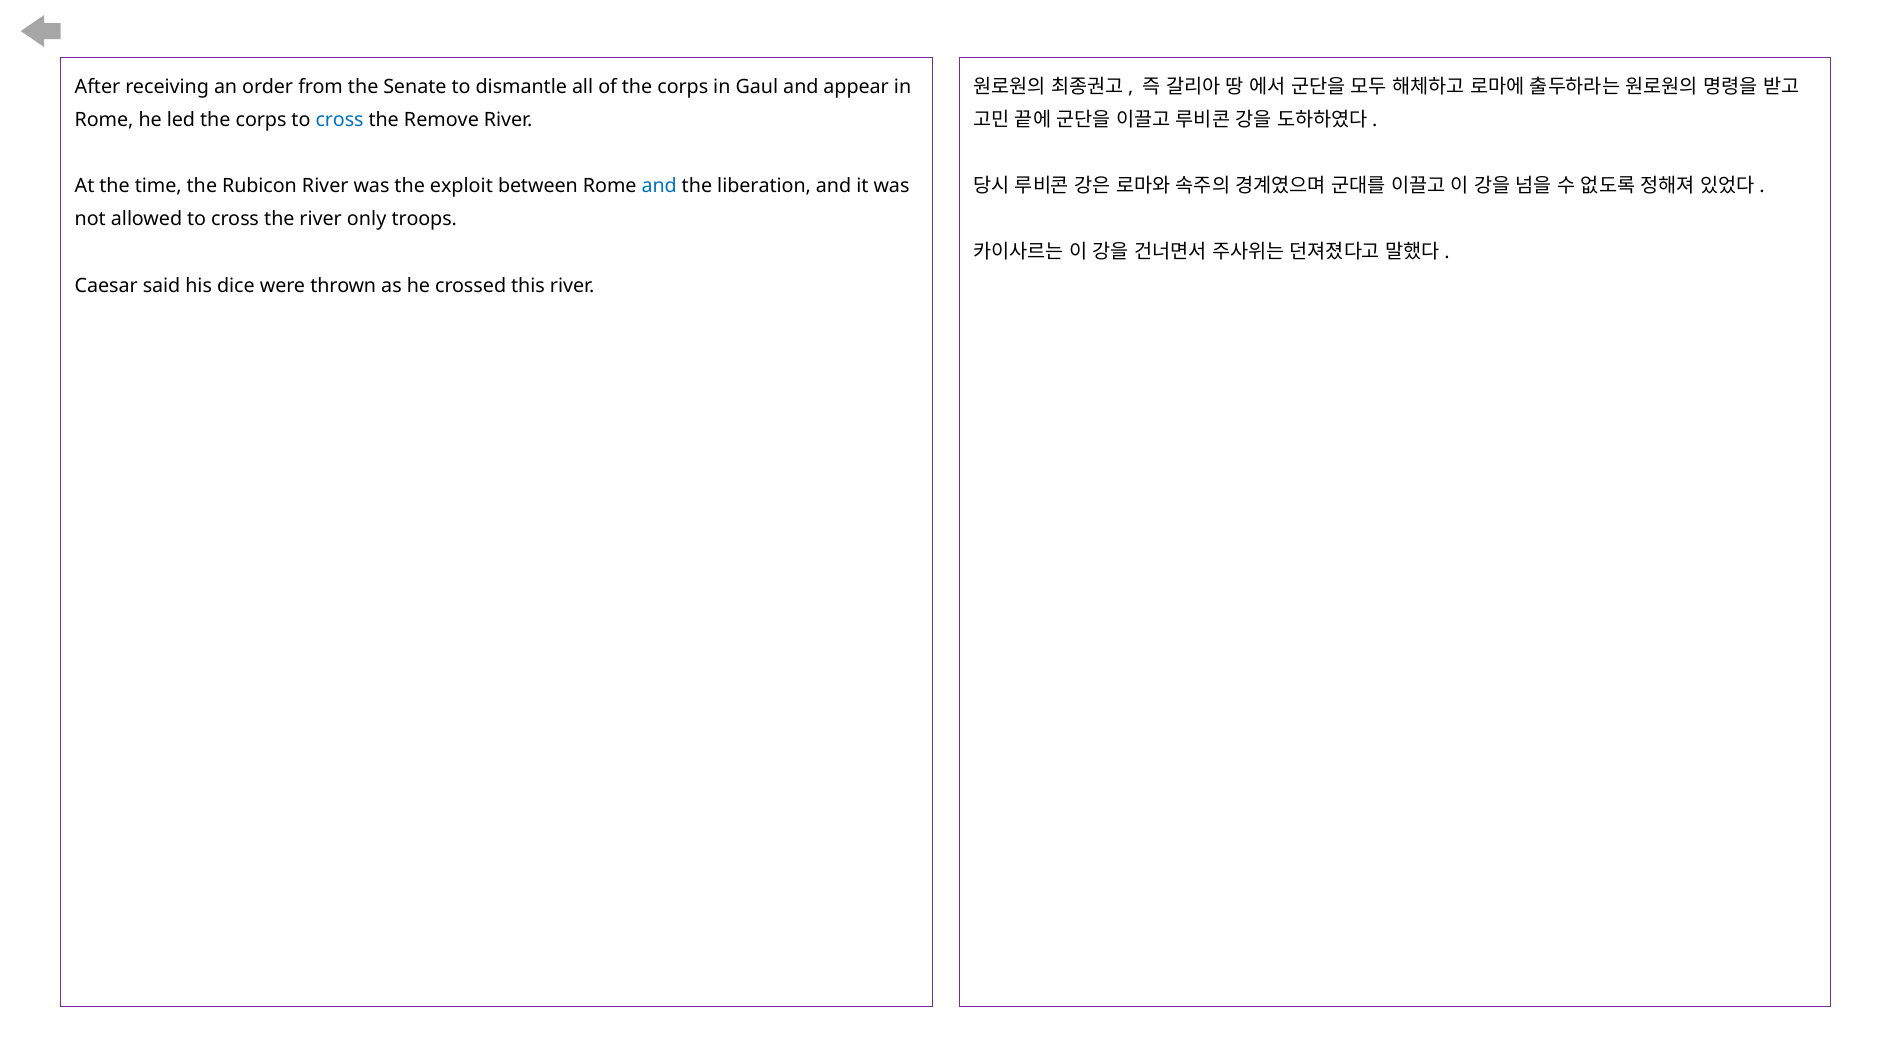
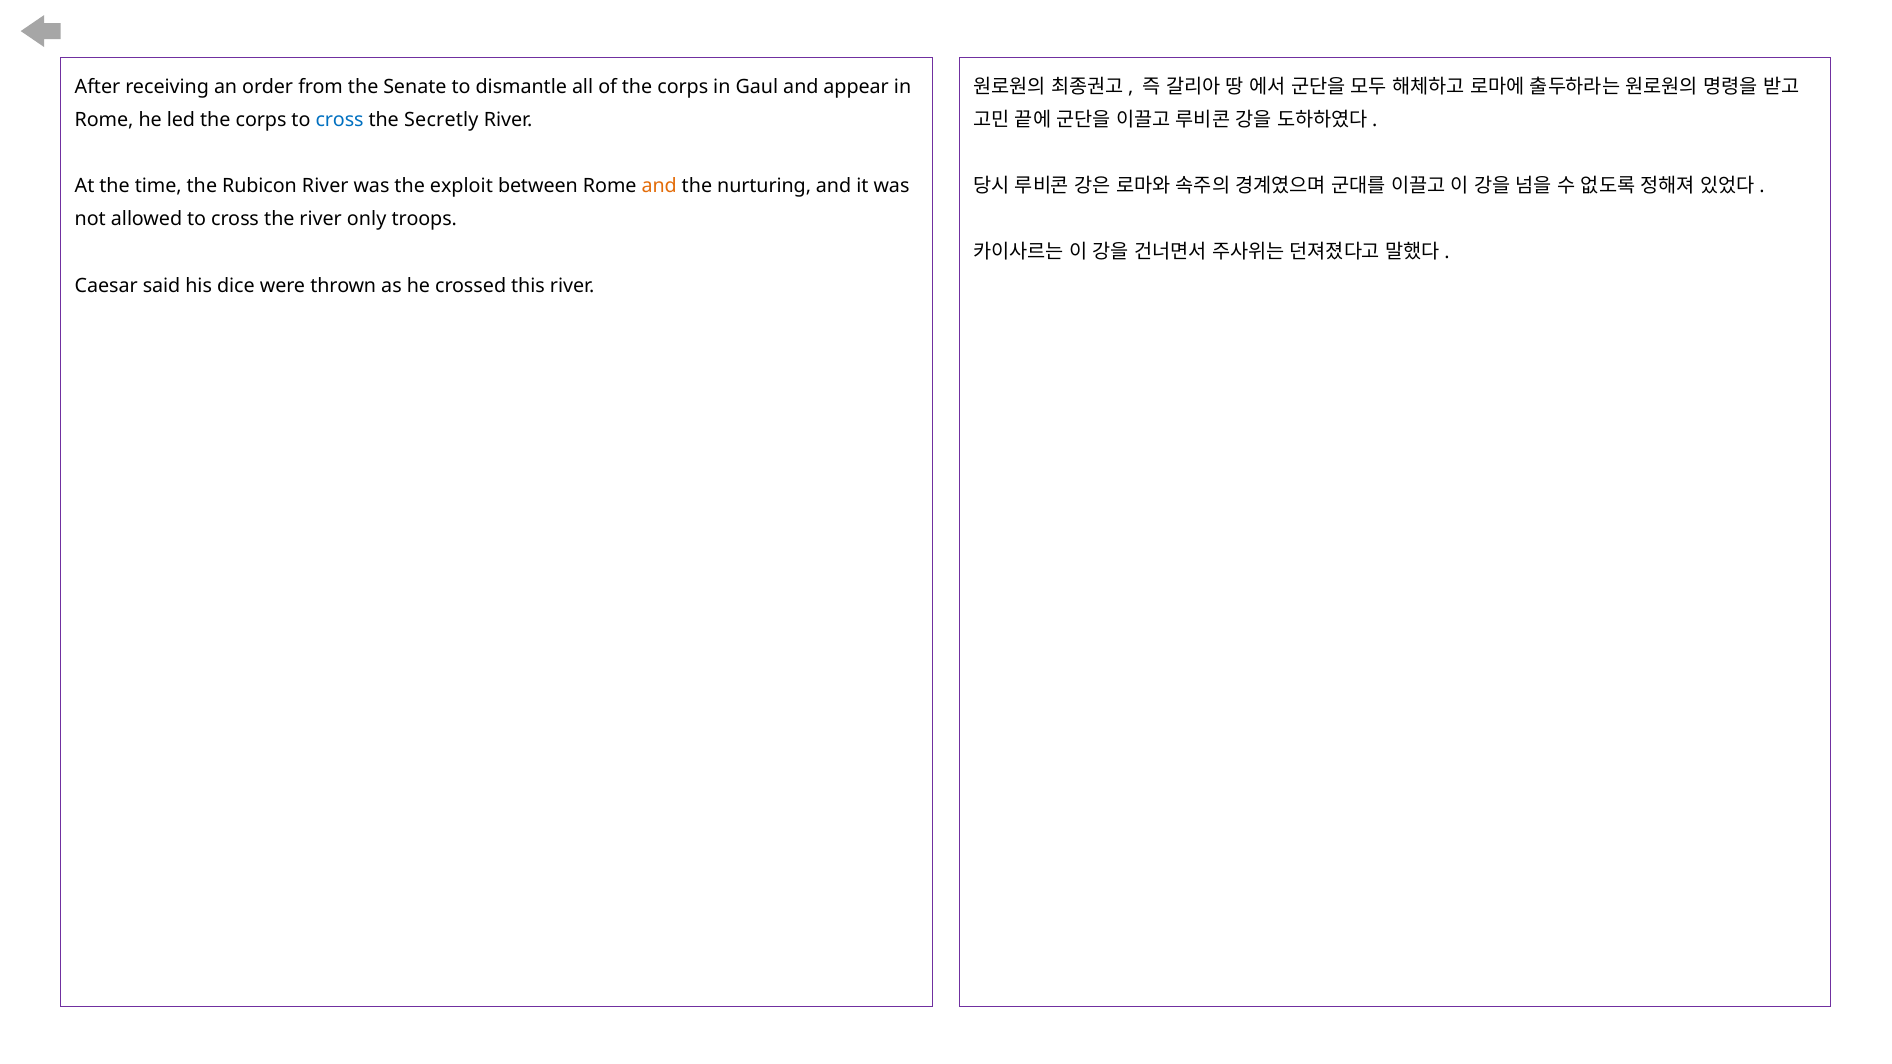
Remove: Remove -> Secretly
and at (659, 186) colour: blue -> orange
liberation: liberation -> nurturing
